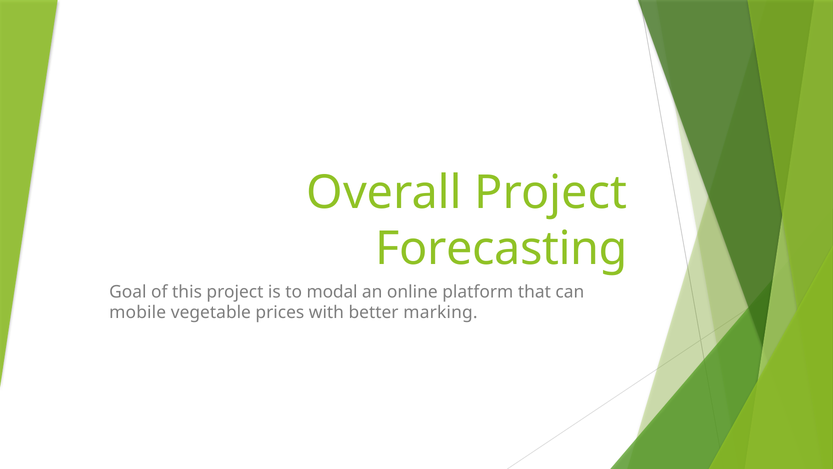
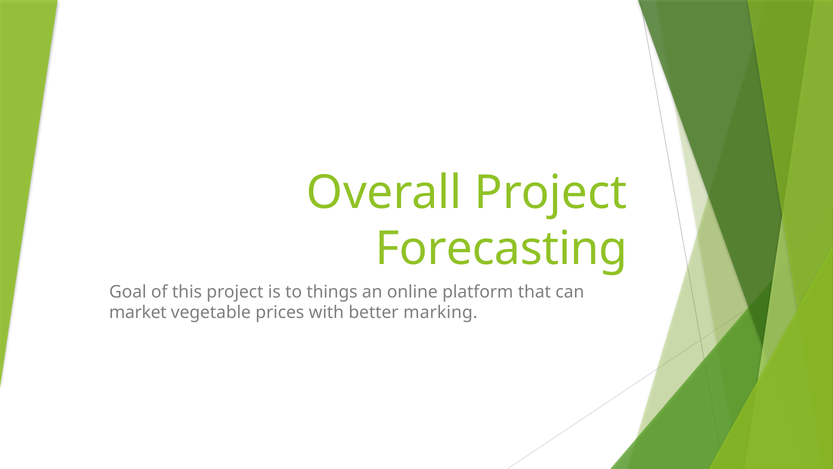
modal: modal -> things
mobile: mobile -> market
